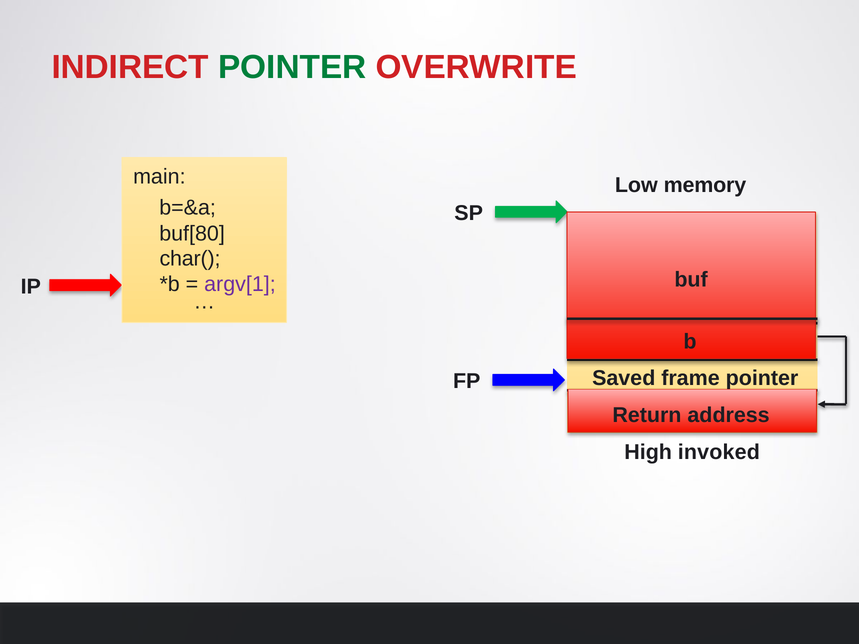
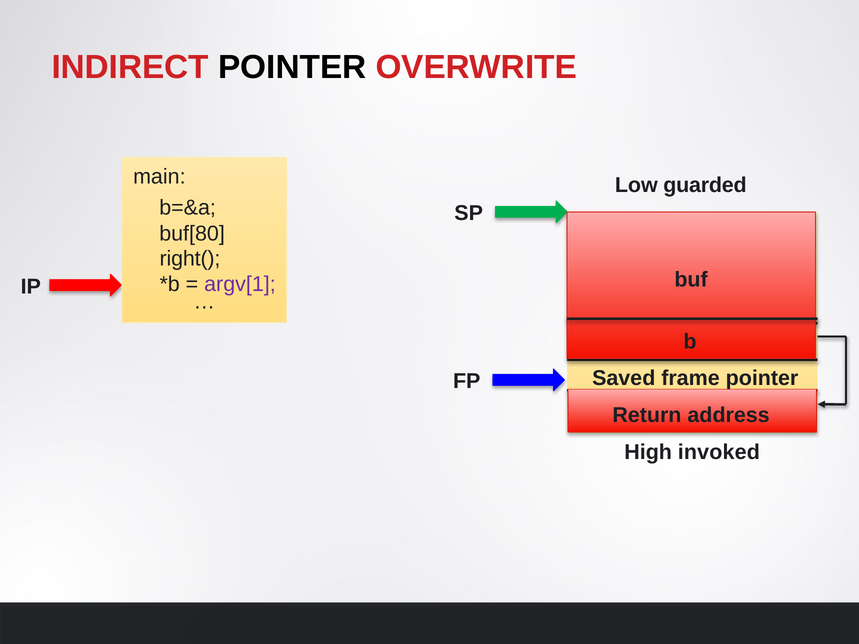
POINTER at (292, 67) colour: green -> black
memory: memory -> guarded
char(: char( -> right(
